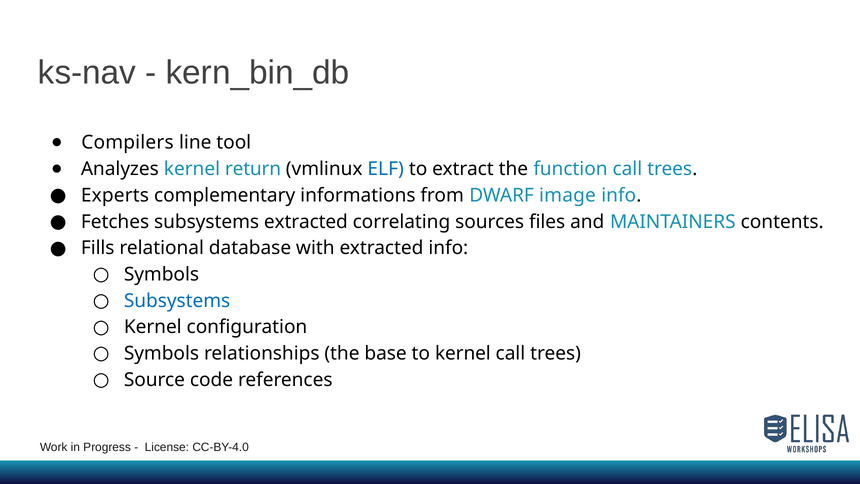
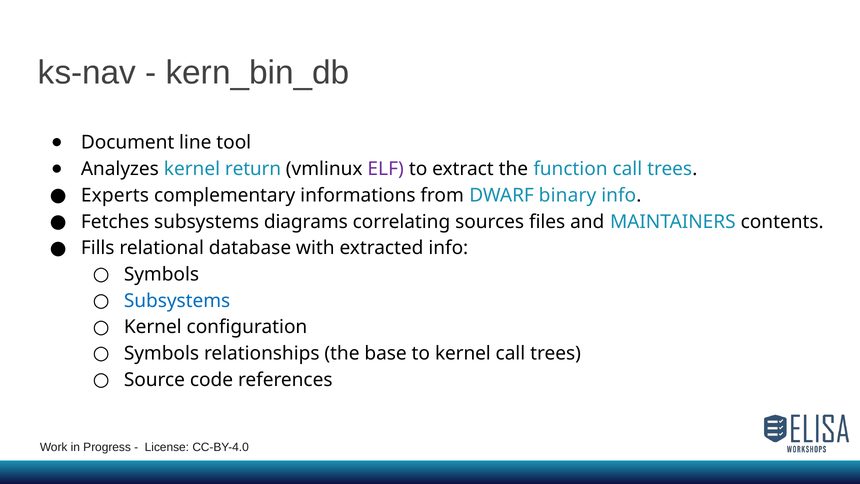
Compilers: Compilers -> Document
ELF colour: blue -> purple
image: image -> binary
subsystems extracted: extracted -> diagrams
